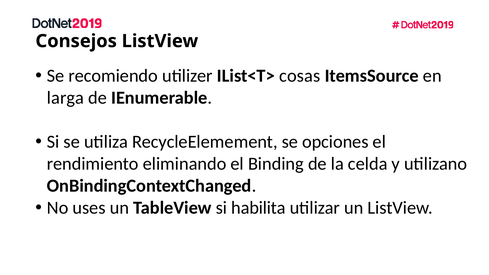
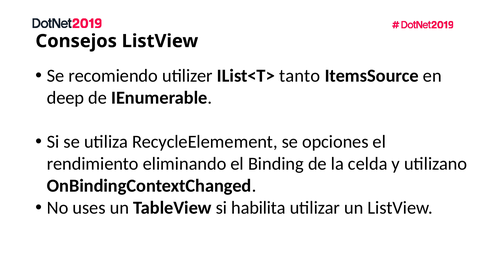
cosas: cosas -> tanto
larga: larga -> deep
